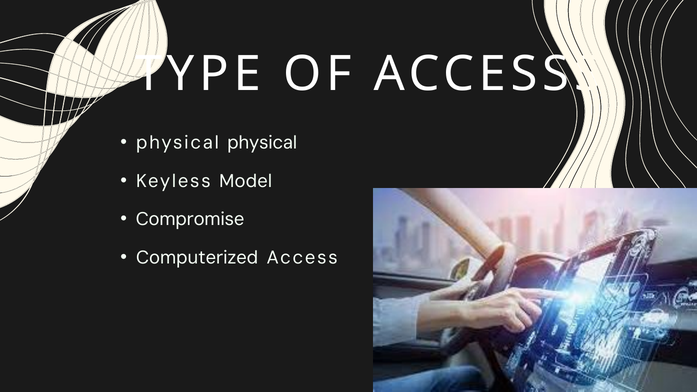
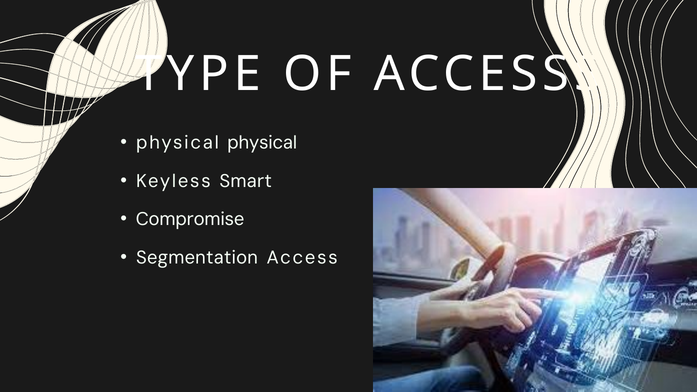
Model: Model -> Smart
Computerized: Computerized -> Segmentation
